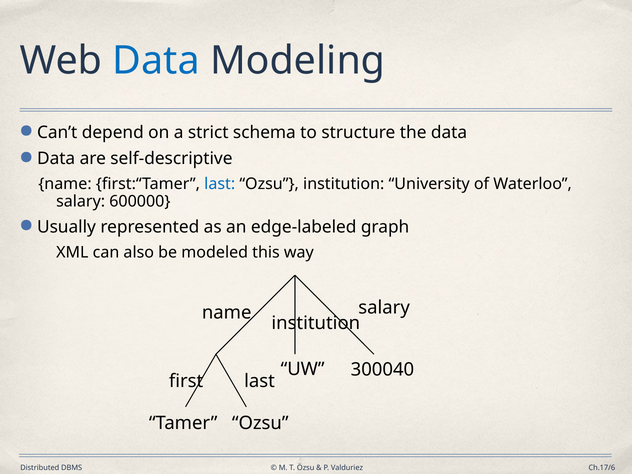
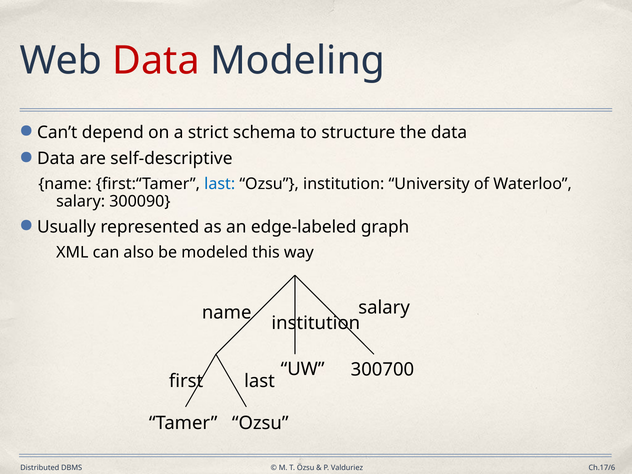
Data at (156, 61) colour: blue -> red
600000: 600000 -> 300090
300040: 300040 -> 300700
